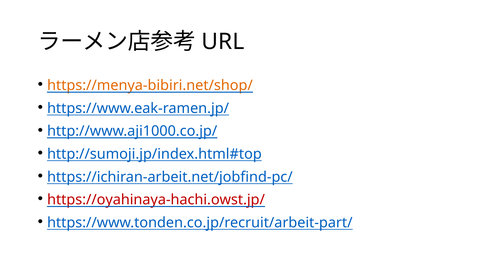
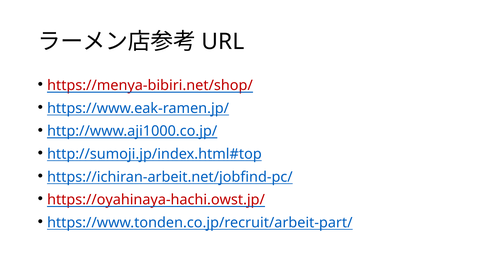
https://menya-bibiri.net/shop/ colour: orange -> red
